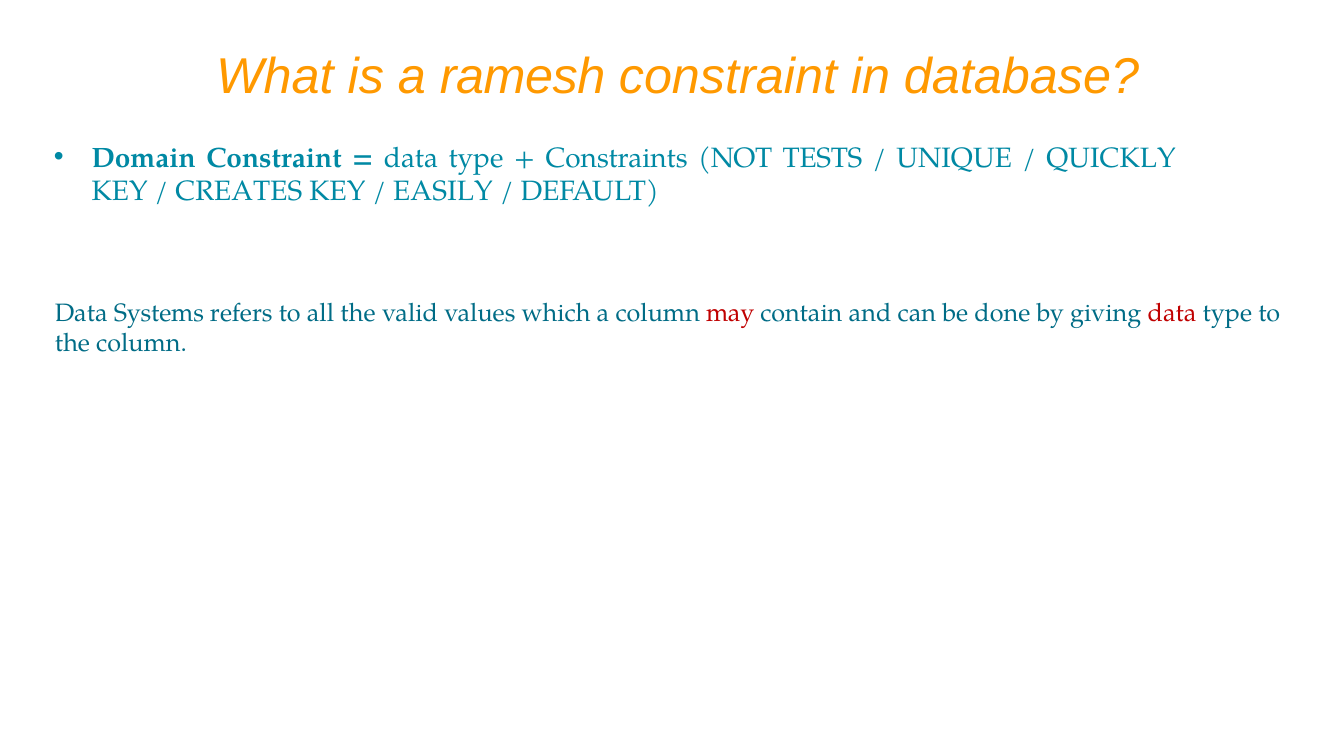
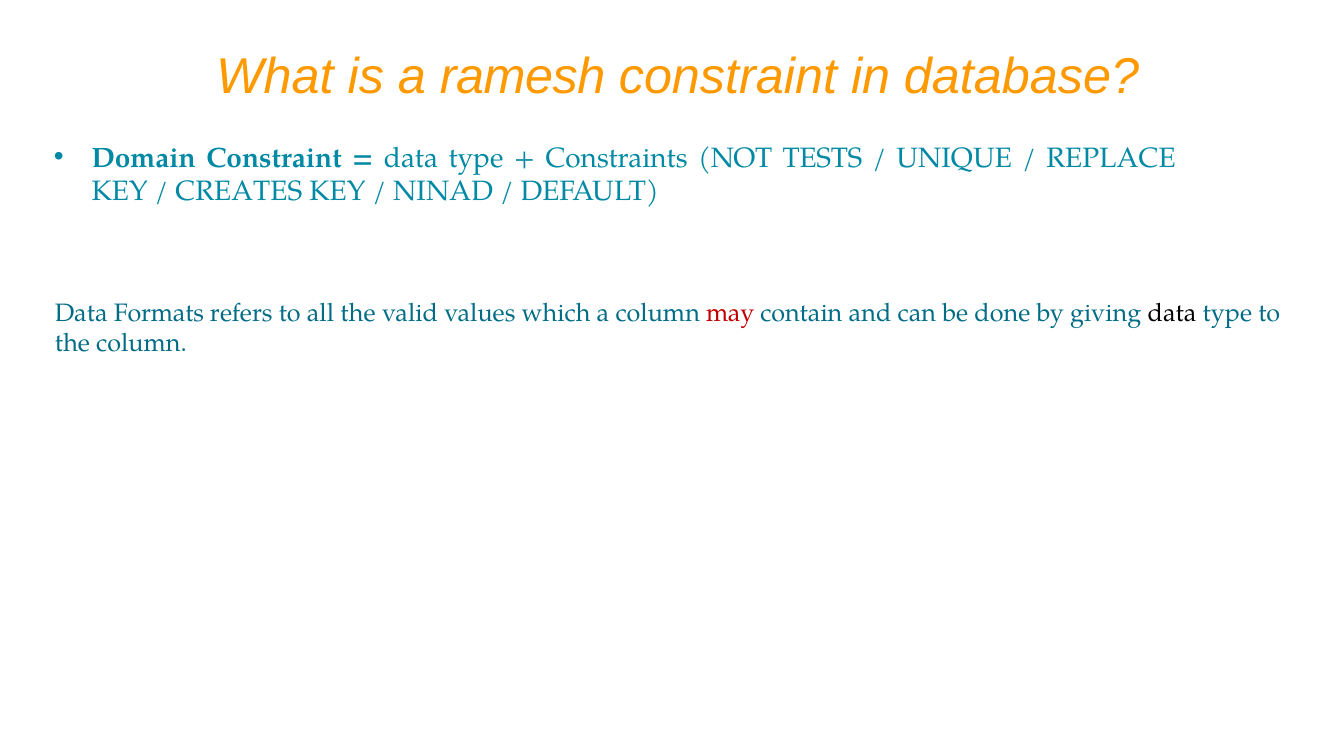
QUICKLY: QUICKLY -> REPLACE
EASILY: EASILY -> NINAD
Systems: Systems -> Formats
data at (1172, 313) colour: red -> black
